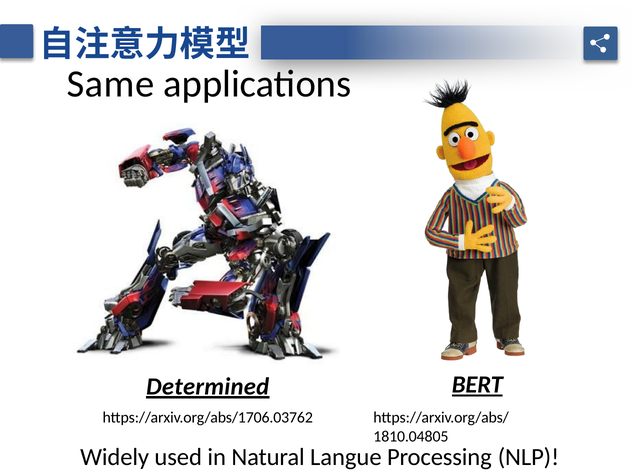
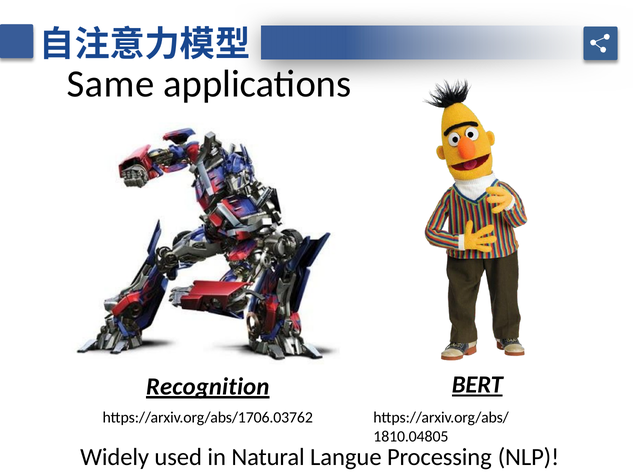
Determined: Determined -> Recognition
